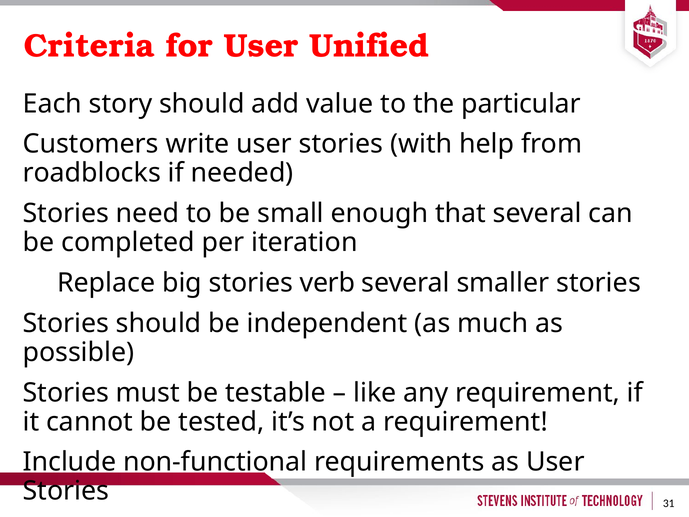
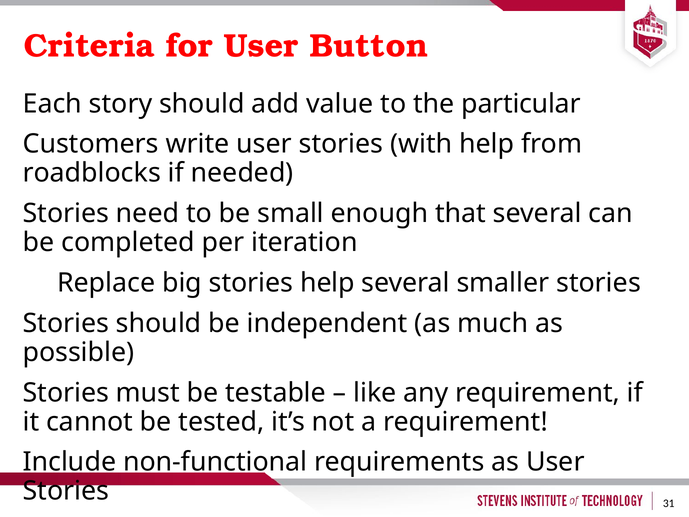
Unified: Unified -> Button
stories verb: verb -> help
